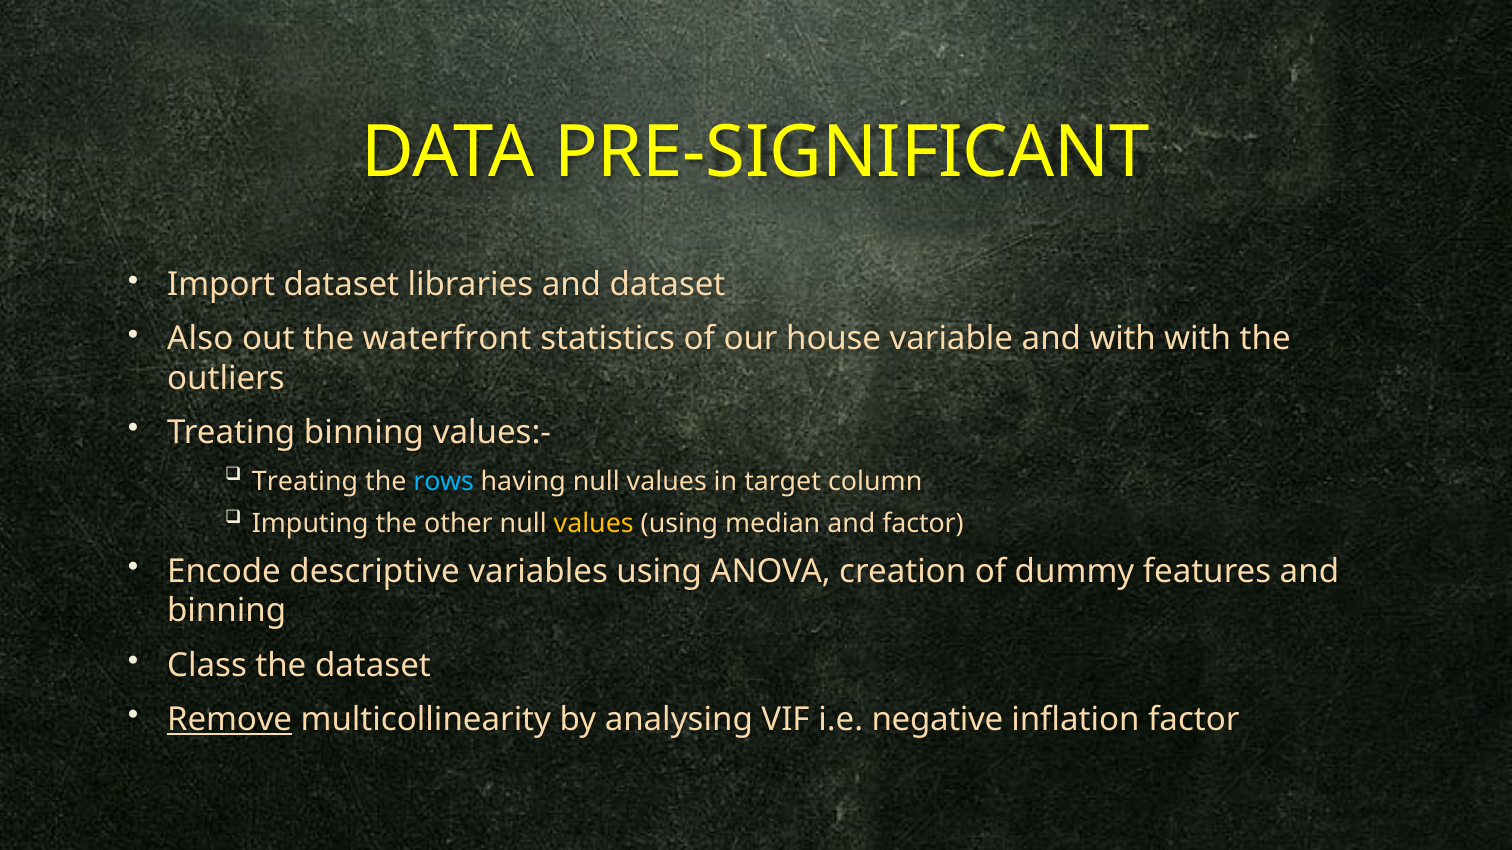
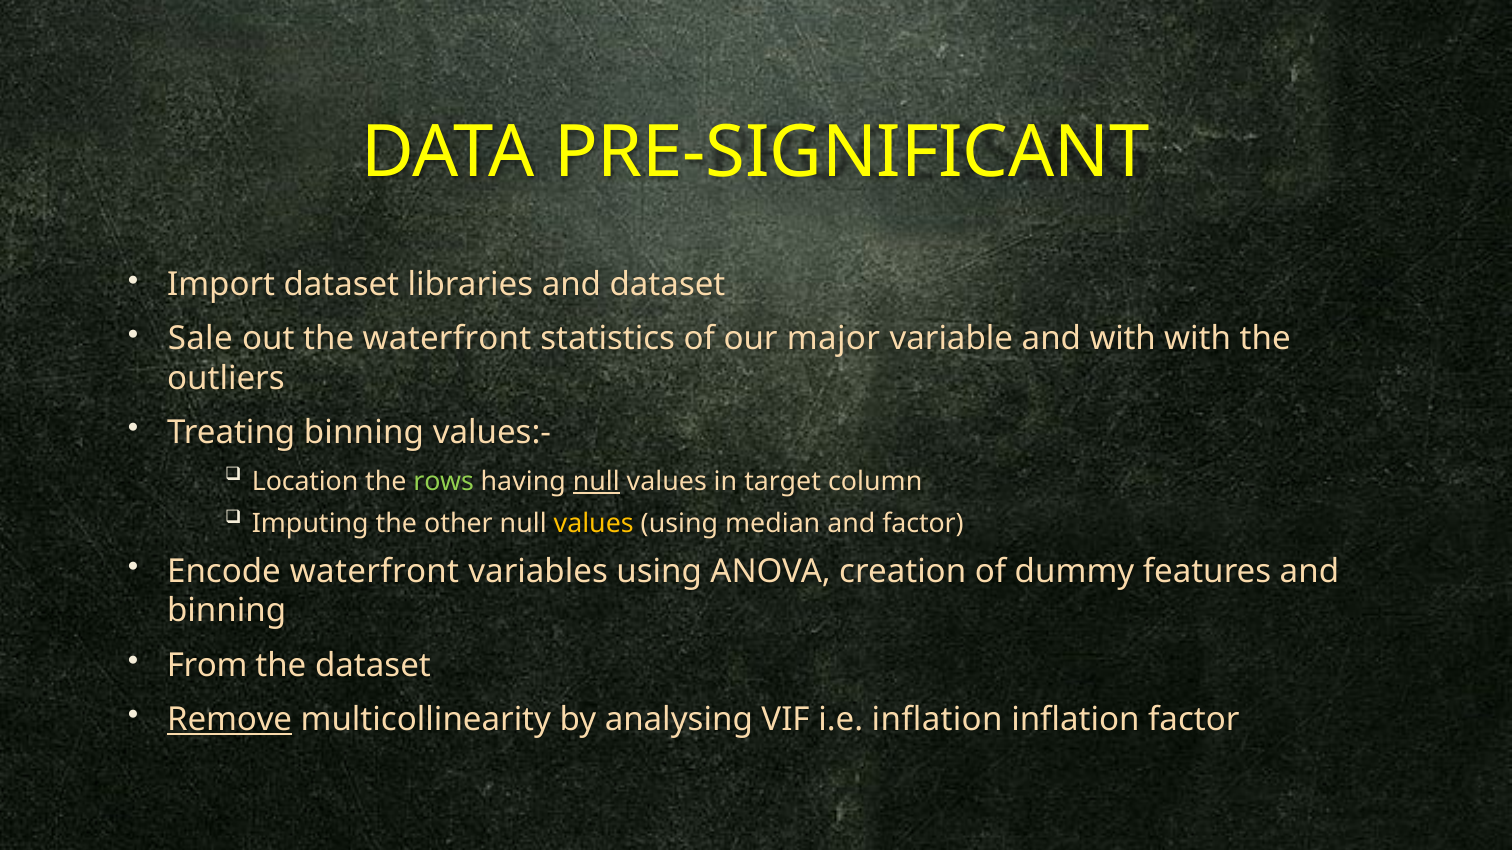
Also: Also -> Sale
house: house -> major
Treating at (305, 482): Treating -> Location
rows colour: light blue -> light green
null at (596, 482) underline: none -> present
Encode descriptive: descriptive -> waterfront
Class: Class -> From
i.e negative: negative -> inflation
